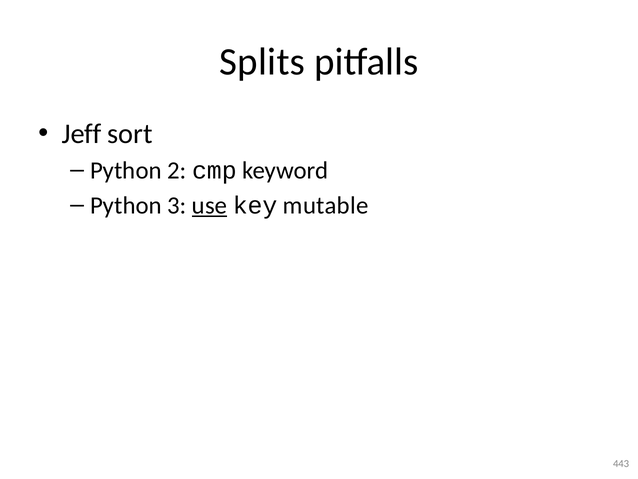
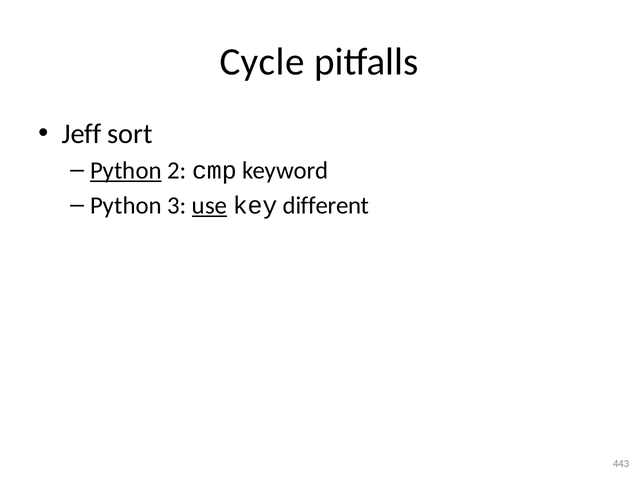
Splits: Splits -> Cycle
Python at (126, 170) underline: none -> present
mutable: mutable -> different
